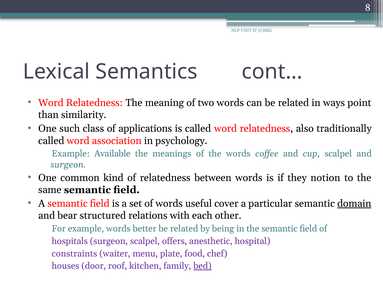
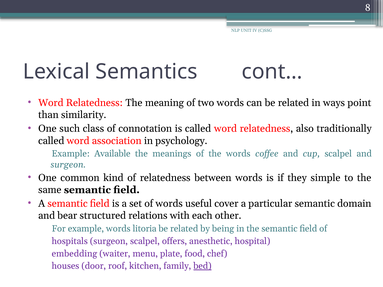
applications: applications -> connotation
notion: notion -> simple
domain underline: present -> none
better: better -> litoria
constraints: constraints -> embedding
